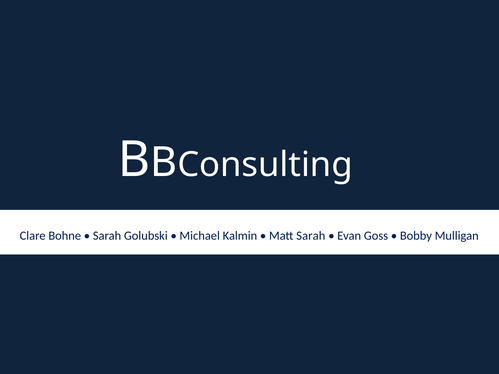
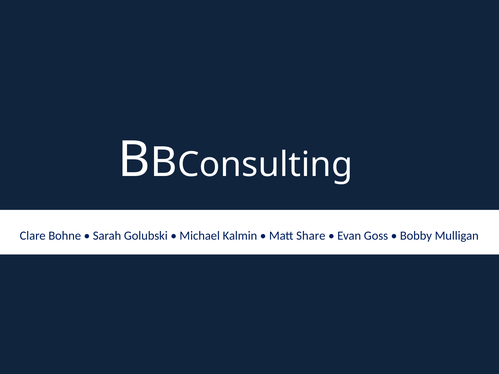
Matt Sarah: Sarah -> Share
